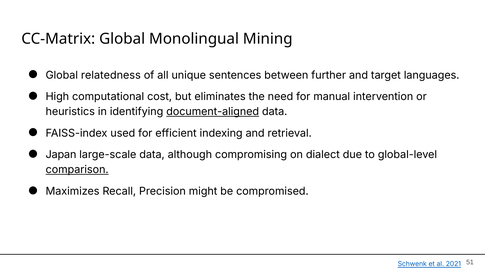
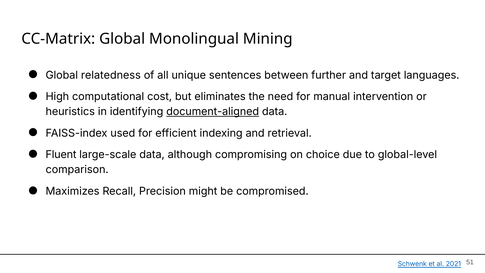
Japan: Japan -> Fluent
dialect: dialect -> choice
comparison underline: present -> none
